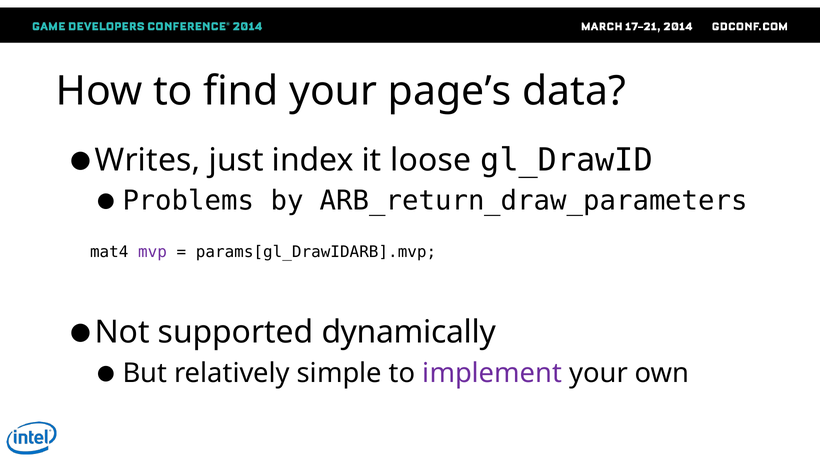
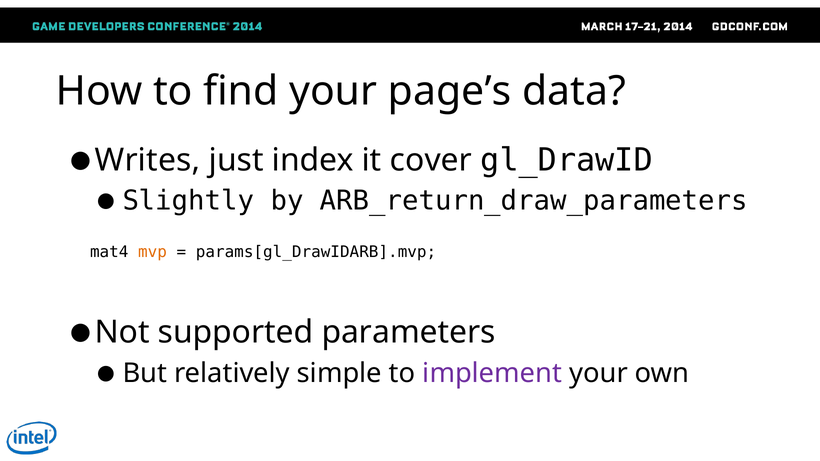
loose: loose -> cover
Problems: Problems -> Slightly
mvp colour: purple -> orange
dynamically: dynamically -> parameters
